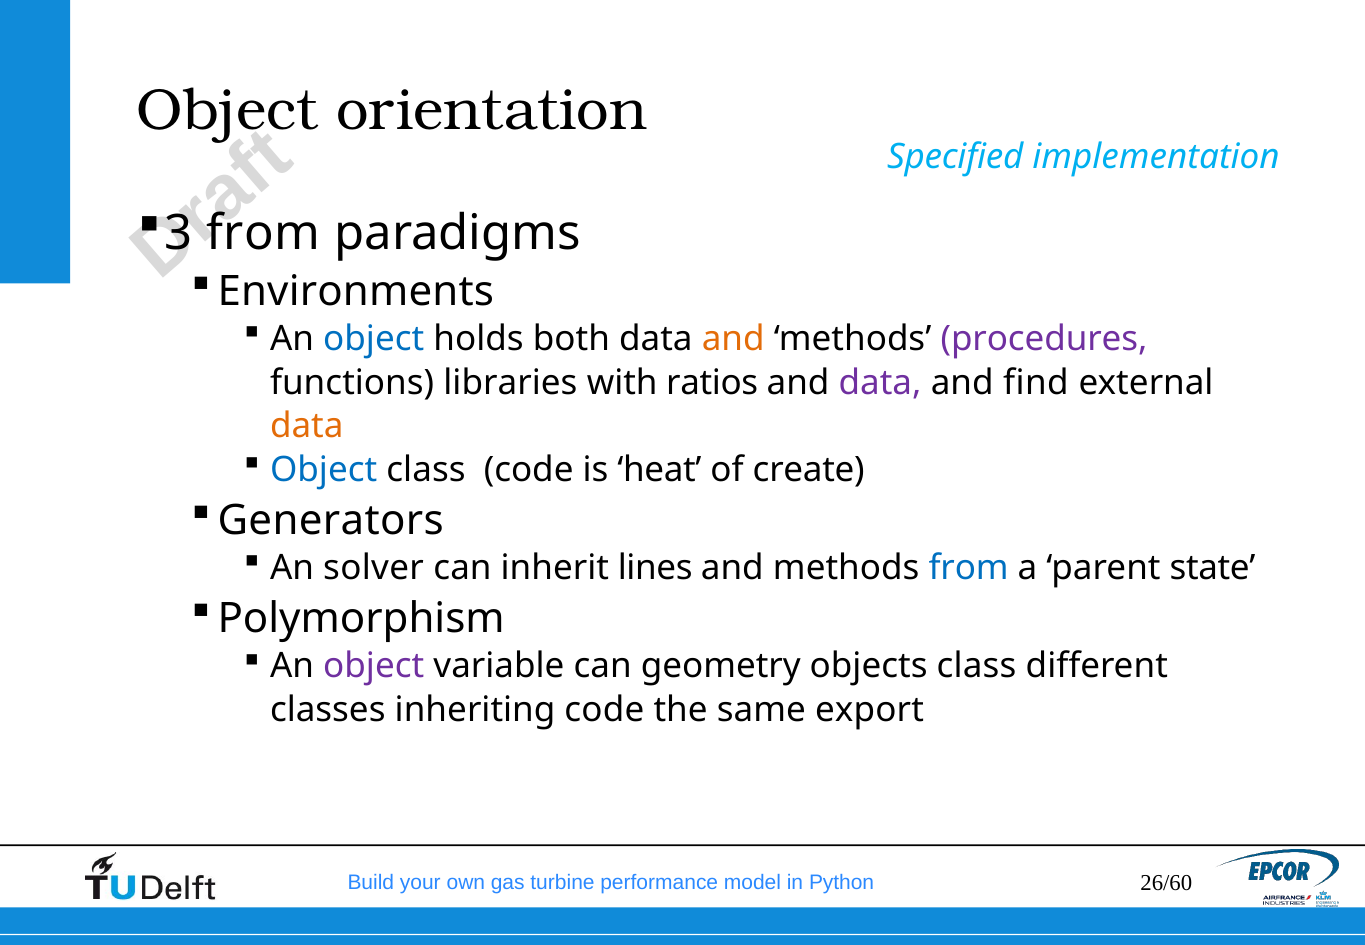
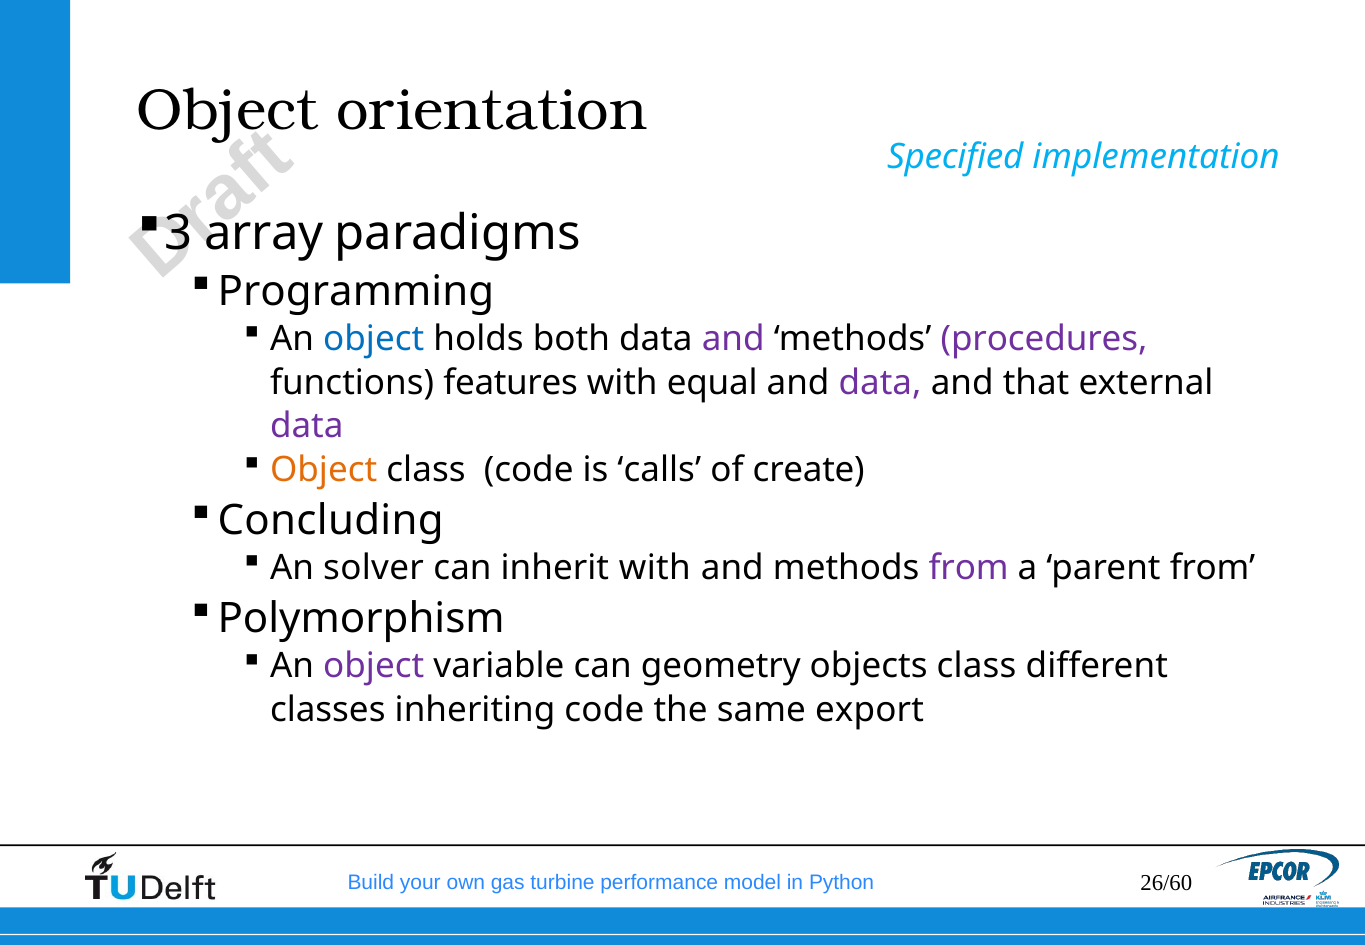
from at (263, 233): from -> array
Environments: Environments -> Programming
and at (733, 339) colour: orange -> purple
libraries: libraries -> features
ratios: ratios -> equal
find: find -> that
data at (307, 426) colour: orange -> purple
Object at (324, 470) colour: blue -> orange
heat: heat -> calls
Generators: Generators -> Concluding
inherit lines: lines -> with
from at (969, 568) colour: blue -> purple
parent state: state -> from
